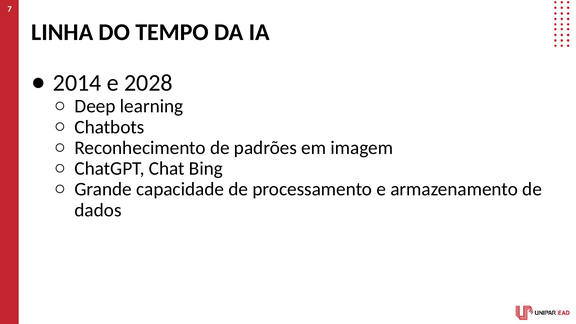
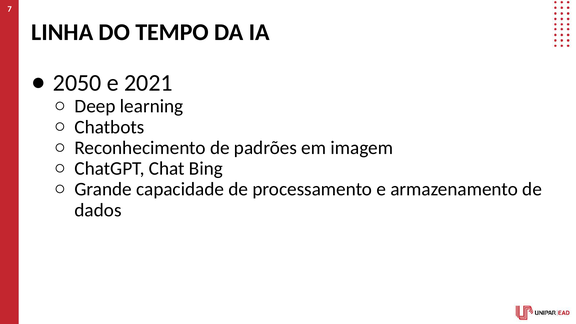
2014: 2014 -> 2050
2028: 2028 -> 2021
